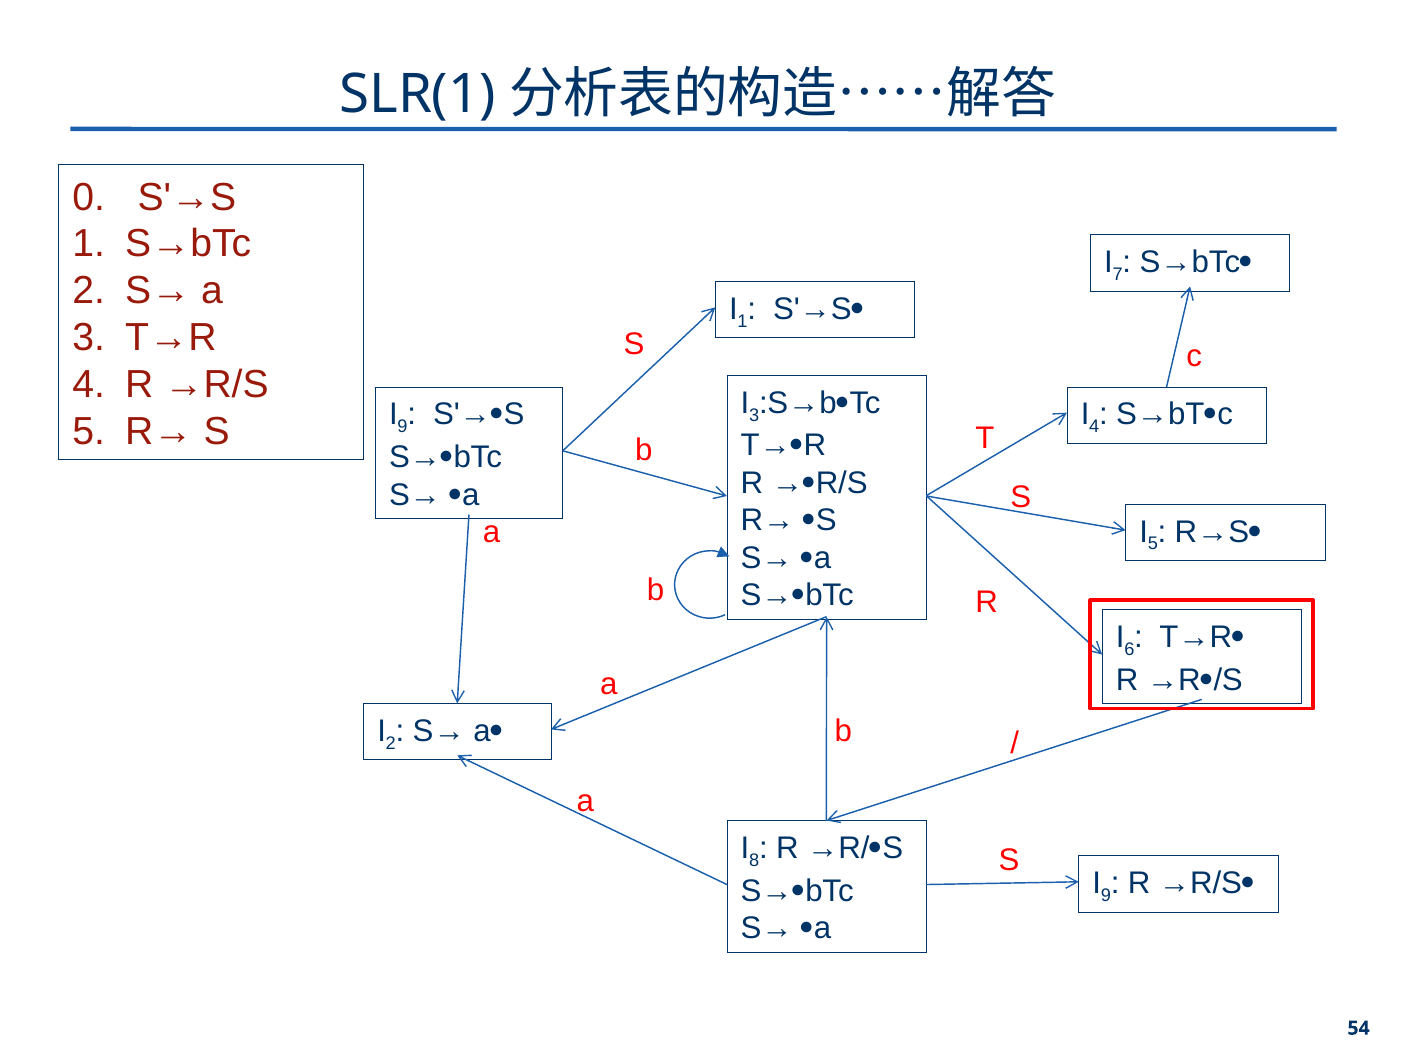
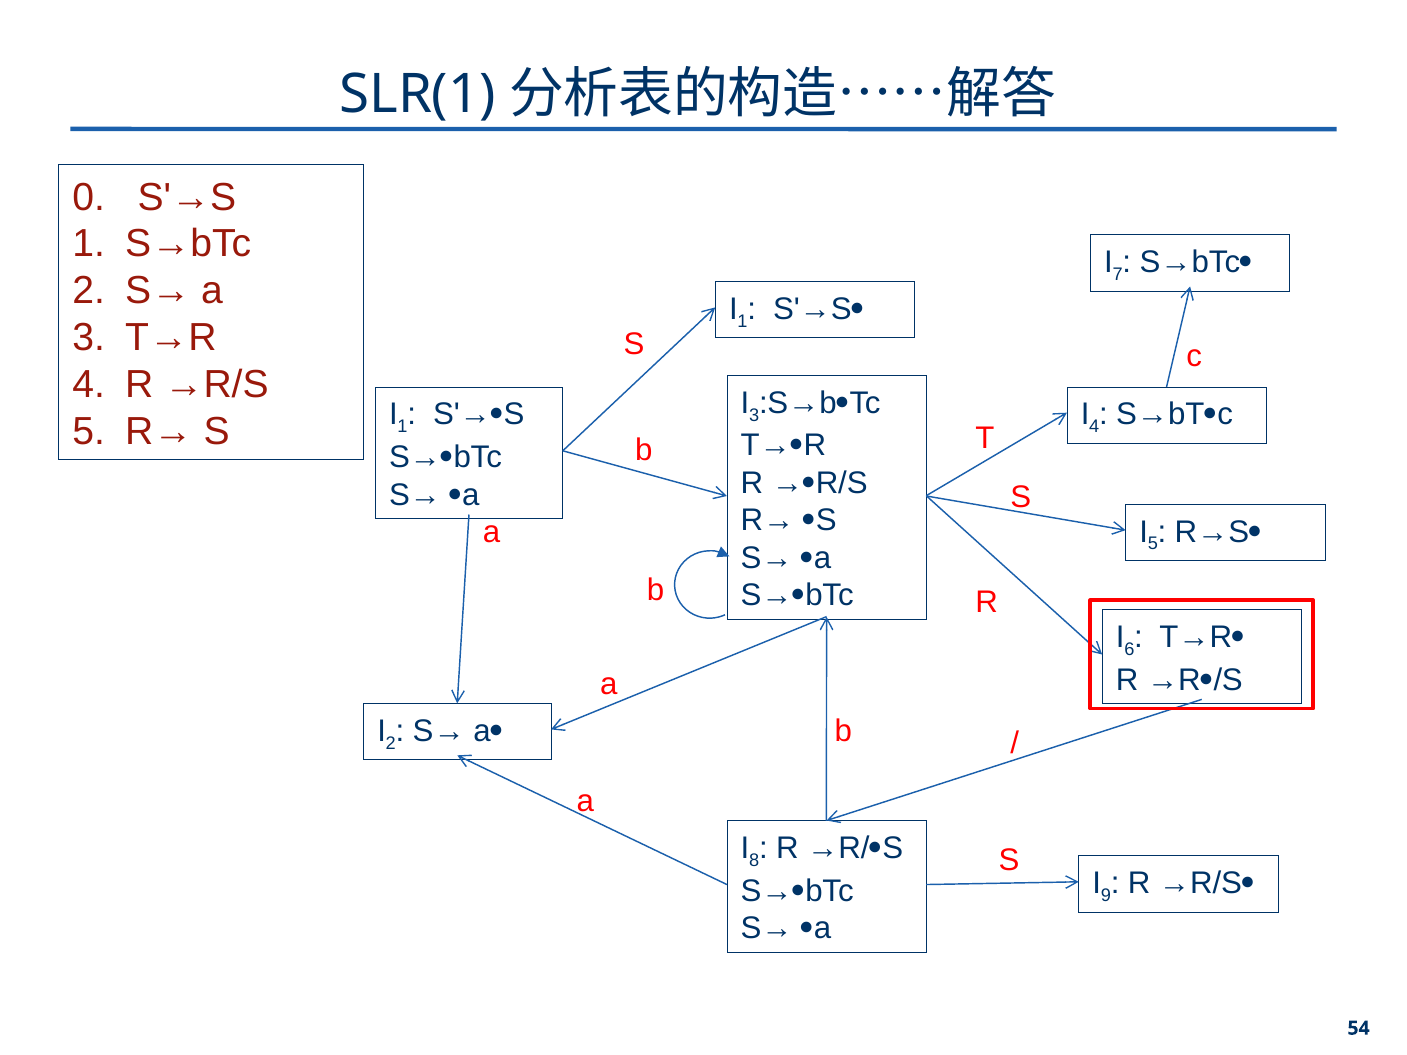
9 at (402, 427): 9 -> 1
